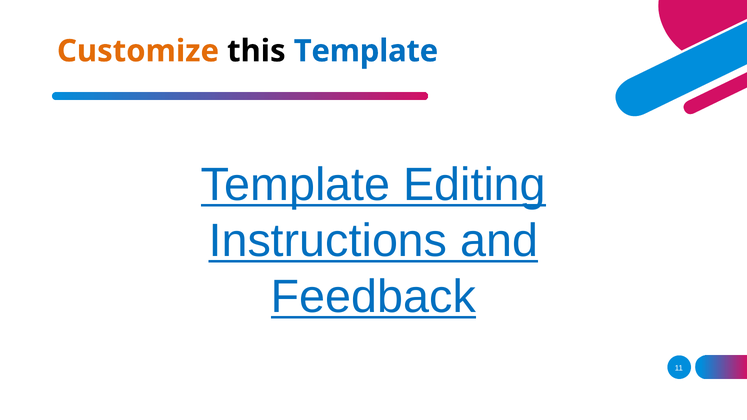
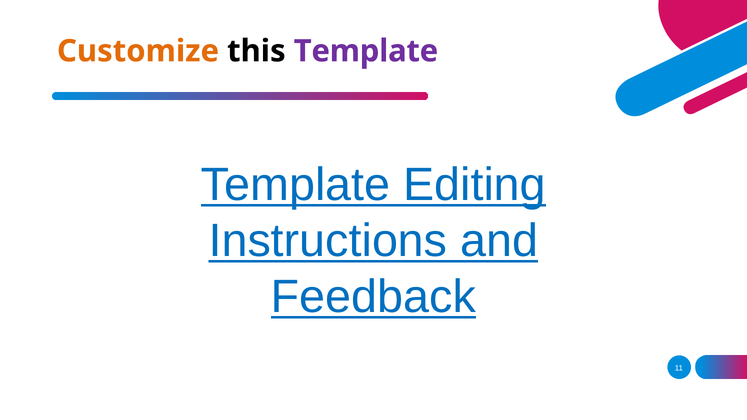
Template at (366, 51) colour: blue -> purple
